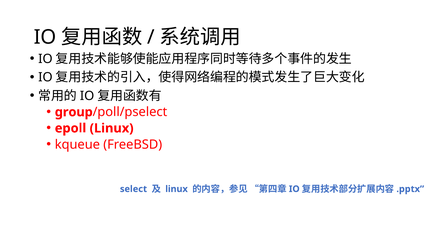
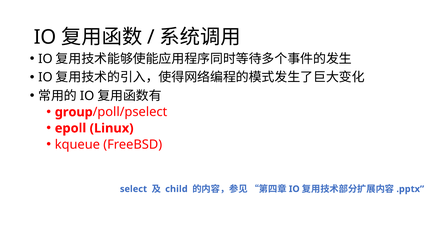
linux at (176, 189): linux -> child
